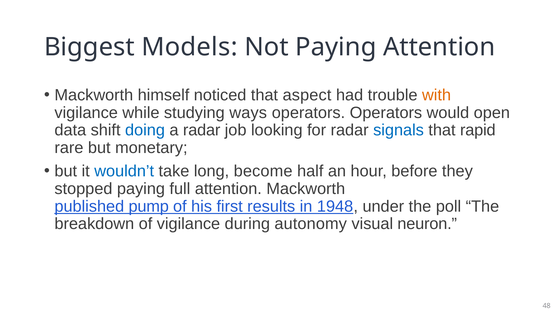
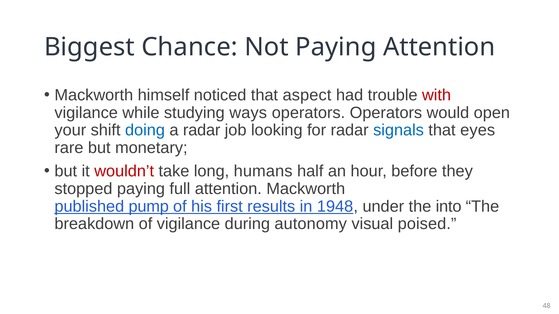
Models: Models -> Chance
with colour: orange -> red
data: data -> your
rapid: rapid -> eyes
wouldn’t colour: blue -> red
become: become -> humans
poll: poll -> into
neuron: neuron -> poised
